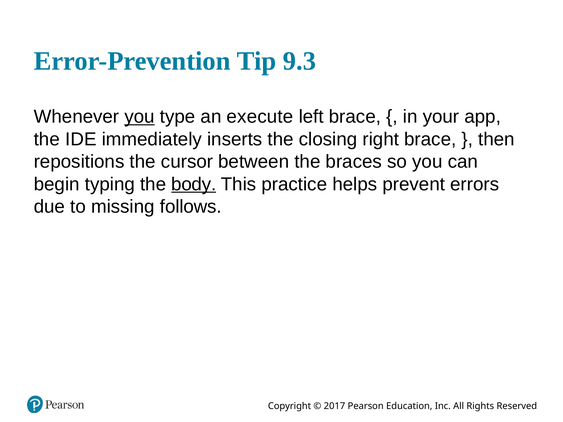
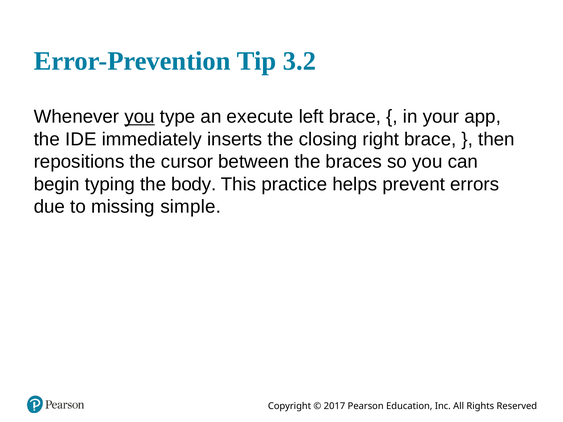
9.3: 9.3 -> 3.2
body underline: present -> none
follows: follows -> simple
